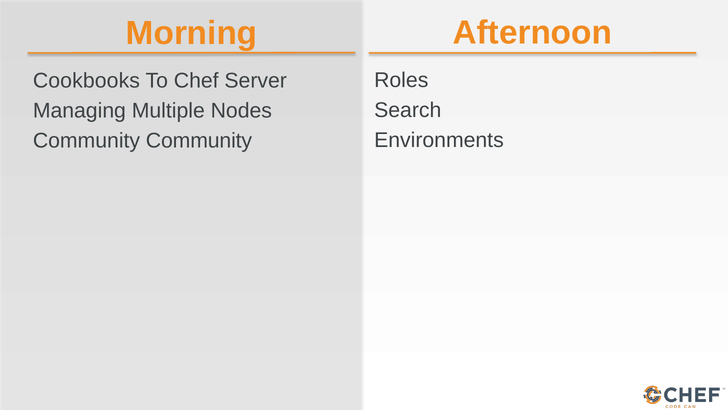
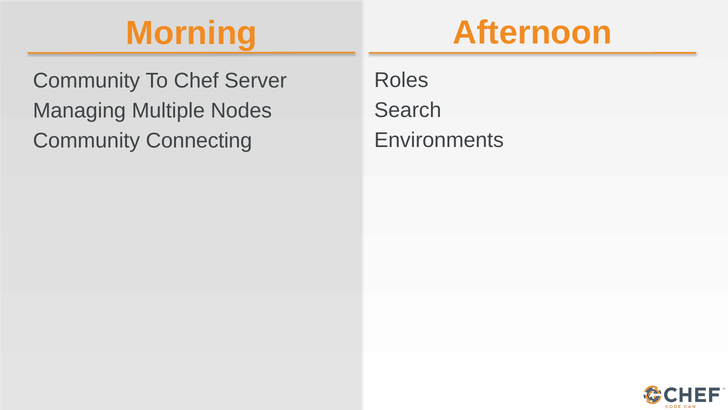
Cookbooks at (86, 81): Cookbooks -> Community
Community Community: Community -> Connecting
